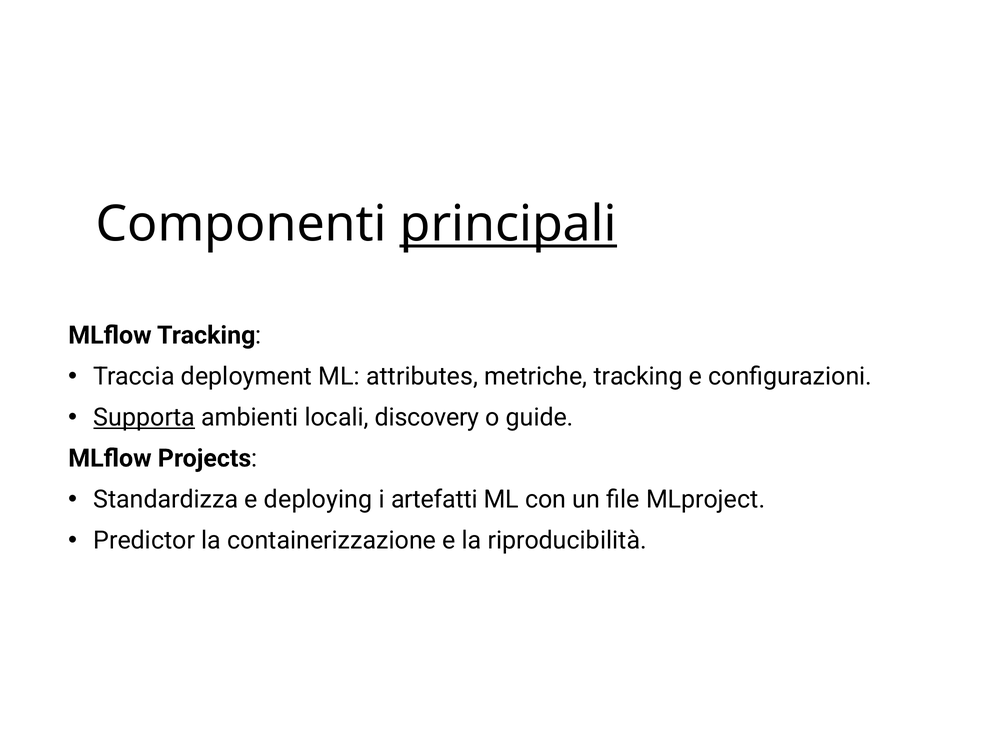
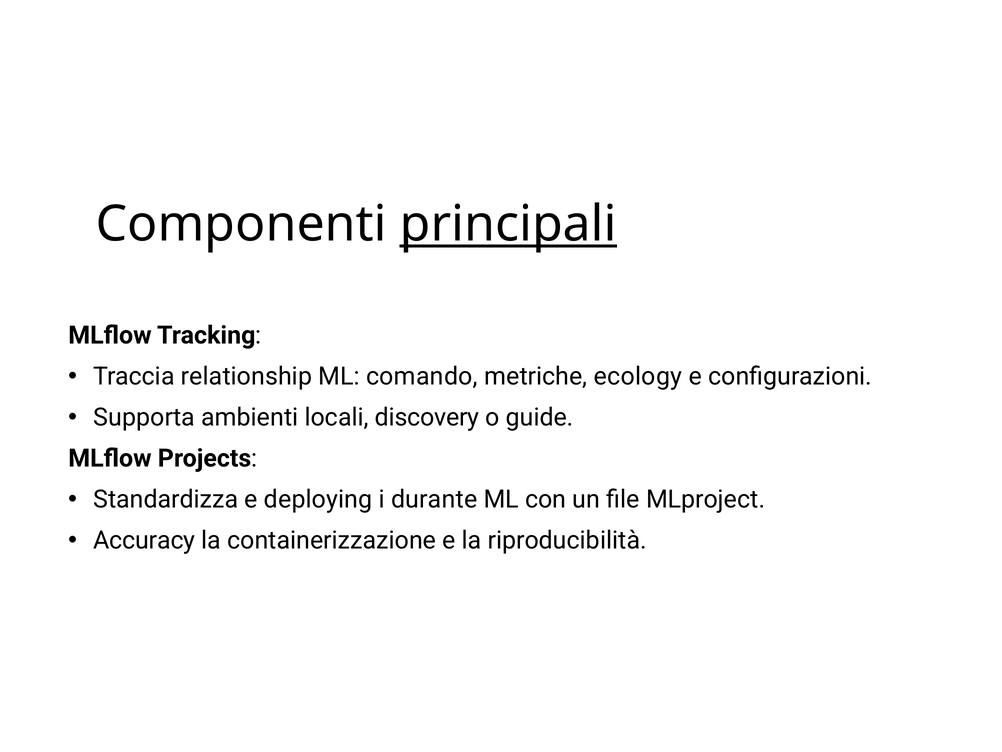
deployment: deployment -> relationship
attributes: attributes -> comando
metriche tracking: tracking -> ecology
Supporta underline: present -> none
artefatti: artefatti -> durante
Predictor: Predictor -> Accuracy
